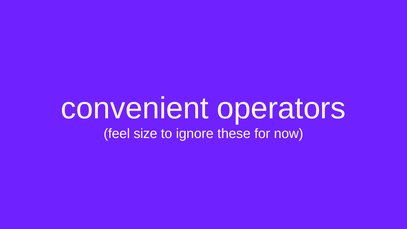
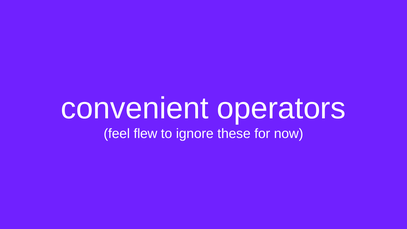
size: size -> flew
